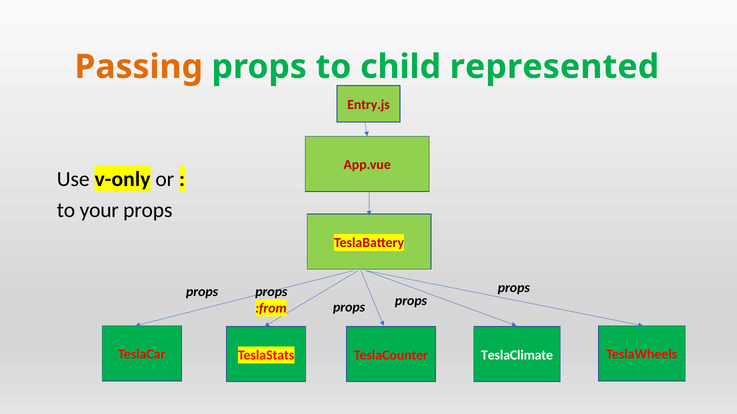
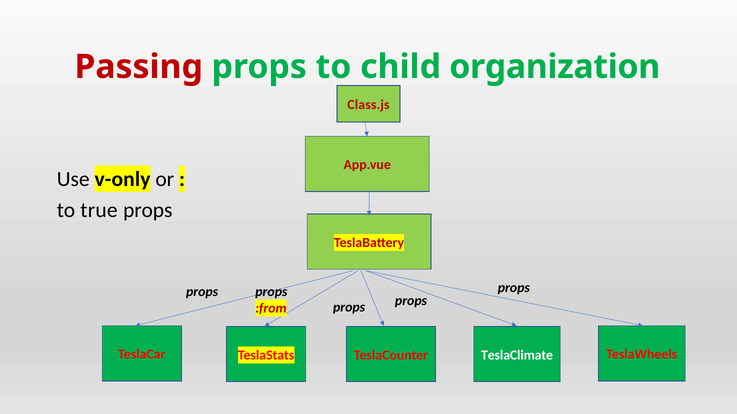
Passing colour: orange -> red
represented: represented -> organization
Entry.js: Entry.js -> Class.js
your: your -> true
